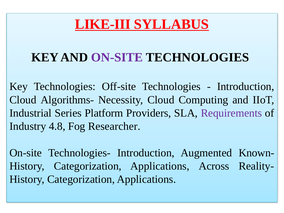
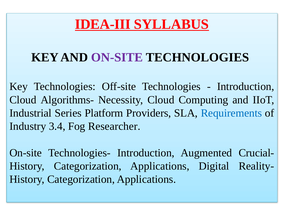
LIKE-III: LIKE-III -> IDEA-III
Requirements colour: purple -> blue
4.8: 4.8 -> 3.4
Known-: Known- -> Crucial-
Across: Across -> Digital
